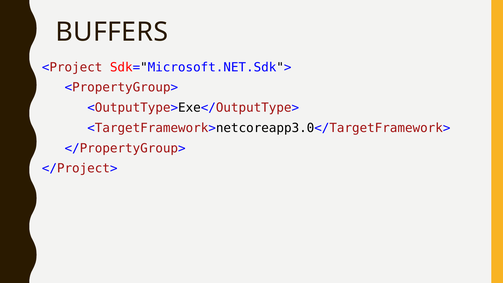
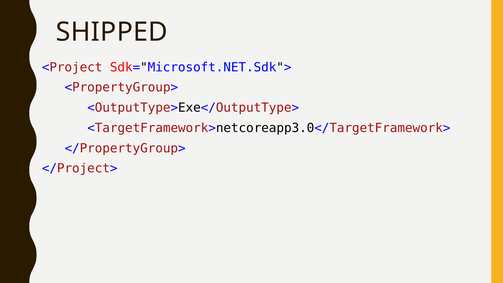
BUFFERS: BUFFERS -> SHIPPED
